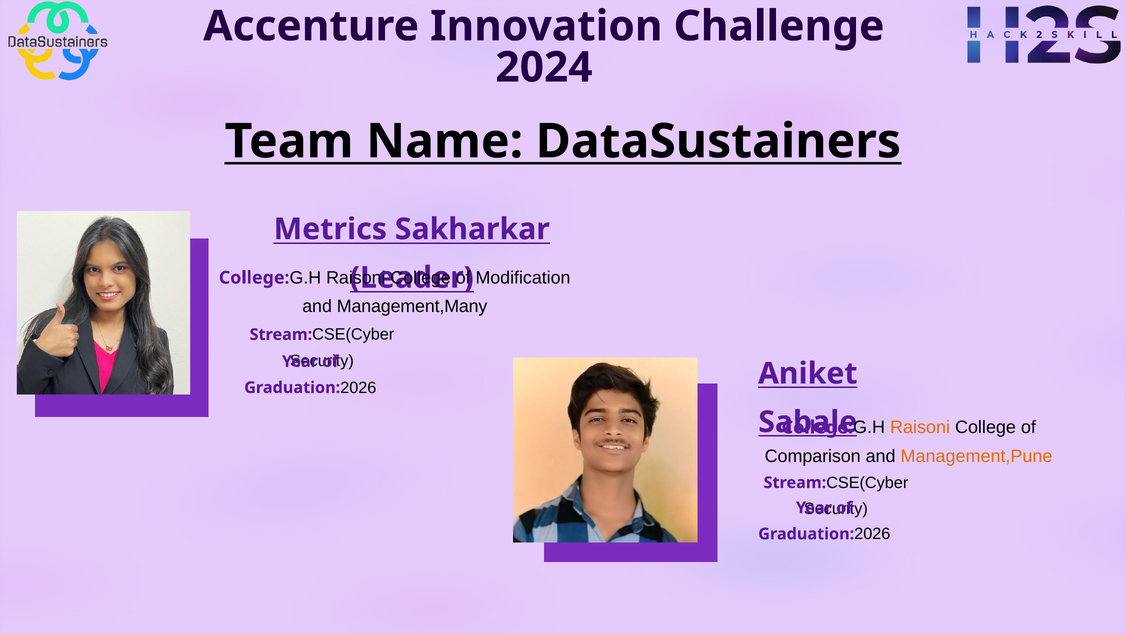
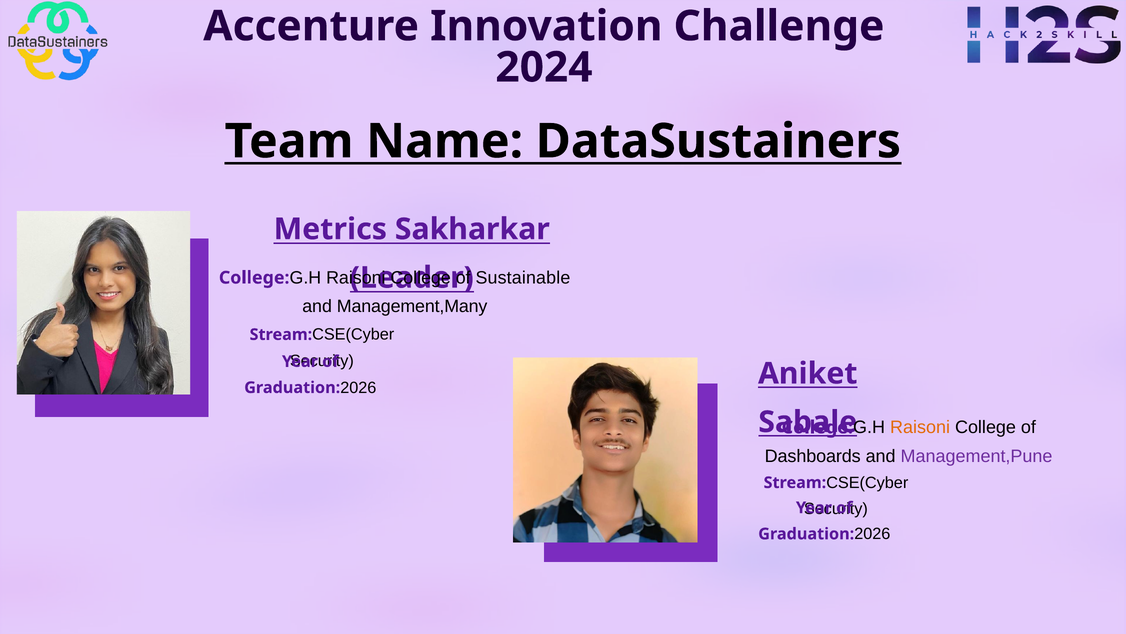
Modification: Modification -> Sustainable
Comparison: Comparison -> Dashboards
Management,Pune colour: orange -> purple
